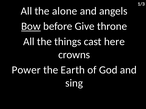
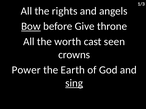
alone: alone -> rights
things: things -> worth
here: here -> seen
sing underline: none -> present
